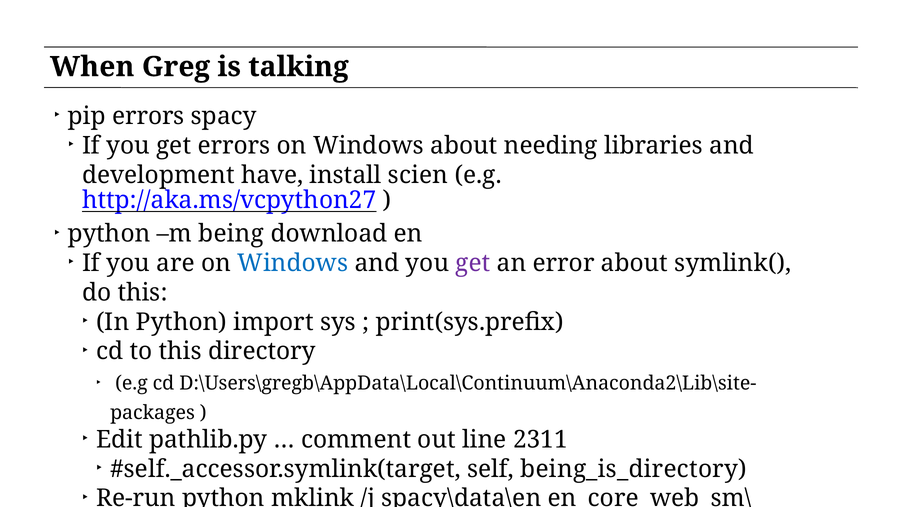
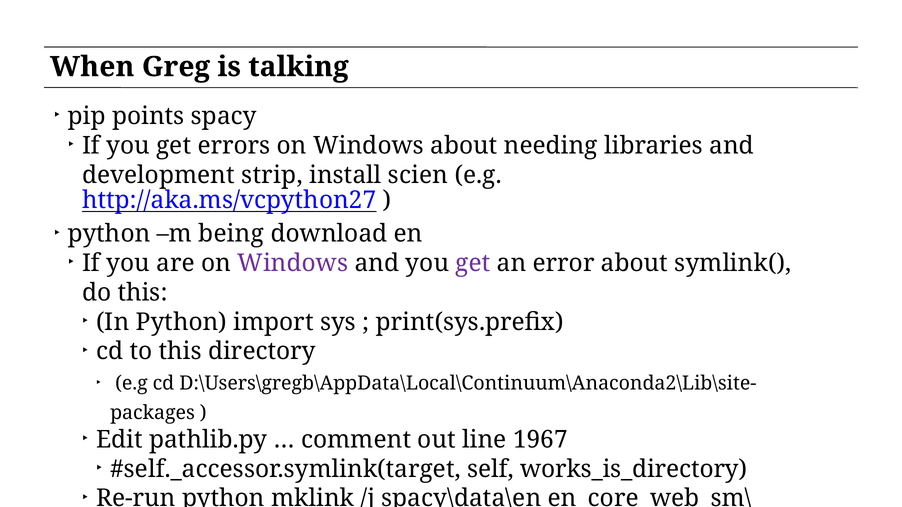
pip errors: errors -> points
have: have -> strip
Windows at (293, 263) colour: blue -> purple
2311: 2311 -> 1967
being_is_directory: being_is_directory -> works_is_directory
